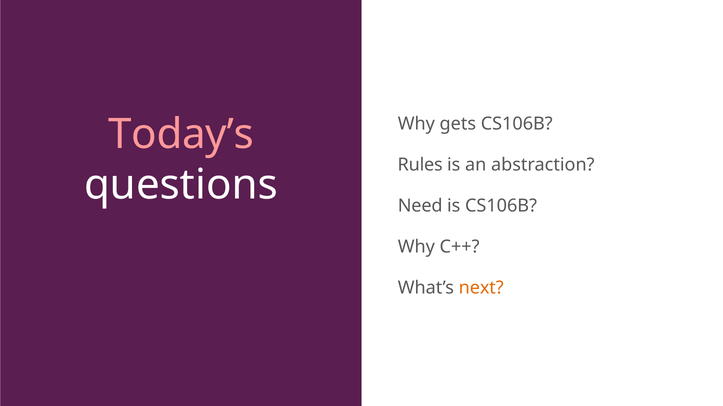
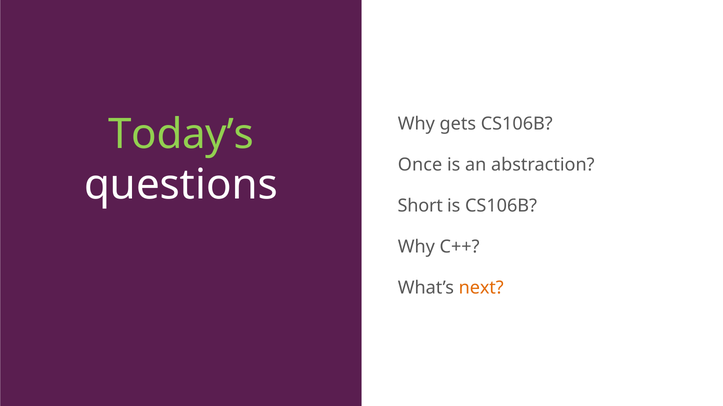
Today’s colour: pink -> light green
Rules: Rules -> Once
Need: Need -> Short
